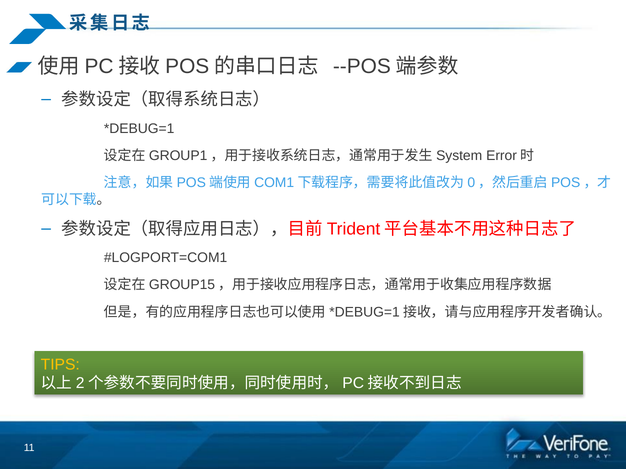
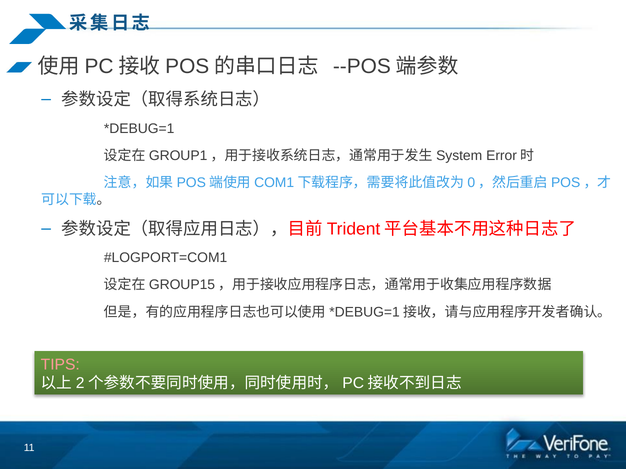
TIPS colour: yellow -> pink
